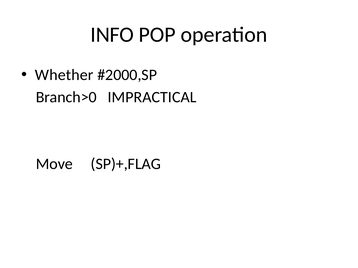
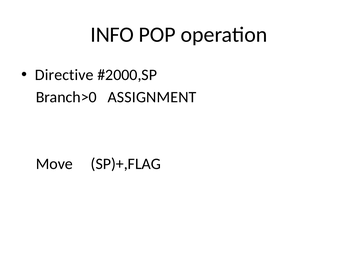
Whether: Whether -> Directive
IMPRACTICAL: IMPRACTICAL -> ASSIGNMENT
